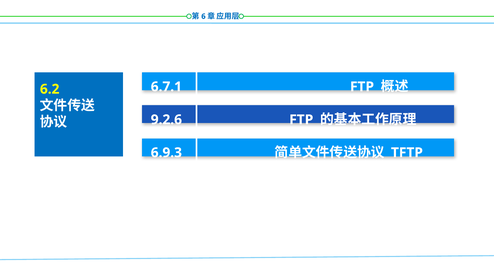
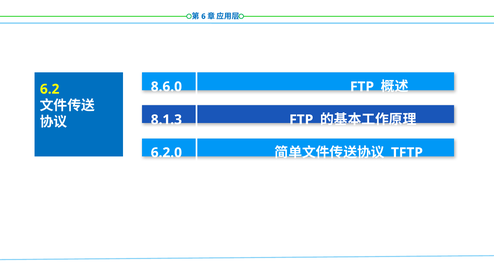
6.7.1: 6.7.1 -> 8.6.0
9.2.6: 9.2.6 -> 8.1.3
6.9.3: 6.9.3 -> 6.2.0
